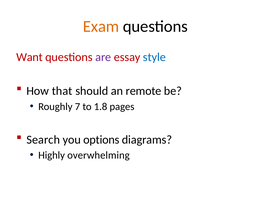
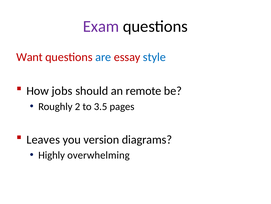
Exam colour: orange -> purple
are colour: purple -> blue
that: that -> jobs
7: 7 -> 2
1.8: 1.8 -> 3.5
Search: Search -> Leaves
options: options -> version
